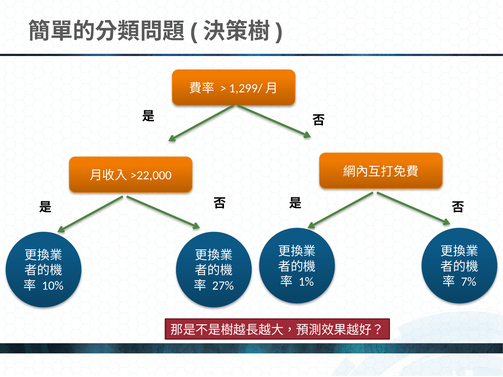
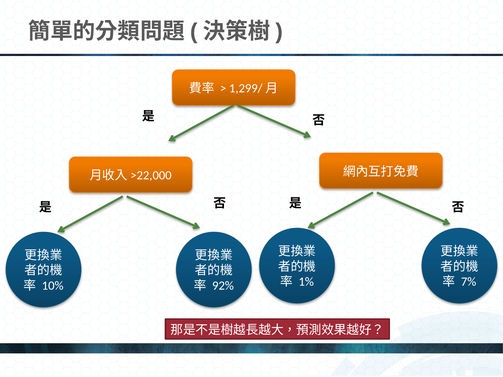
27%: 27% -> 92%
